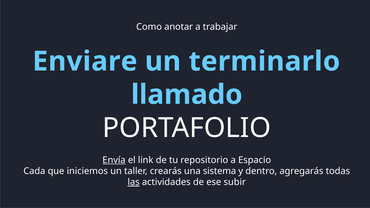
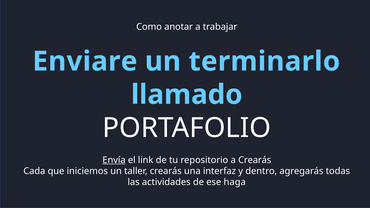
a Espacio: Espacio -> Crearás
sistema: sistema -> interfaz
las underline: present -> none
subir: subir -> haga
